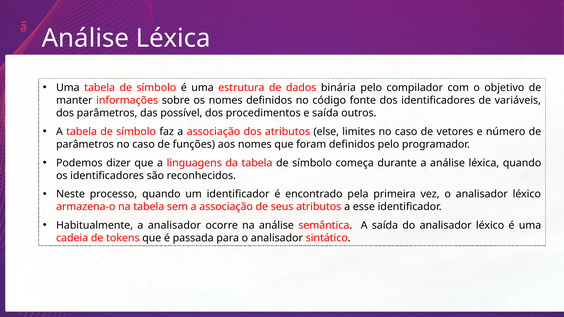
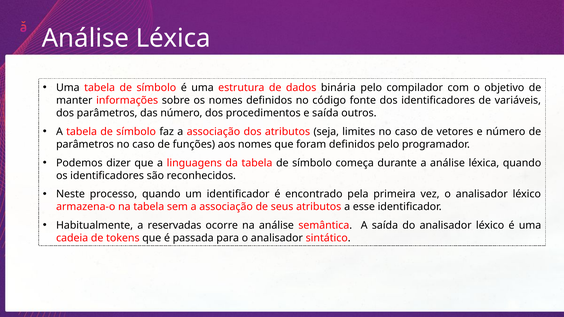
das possível: possível -> número
else: else -> seja
a analisador: analisador -> reservadas
